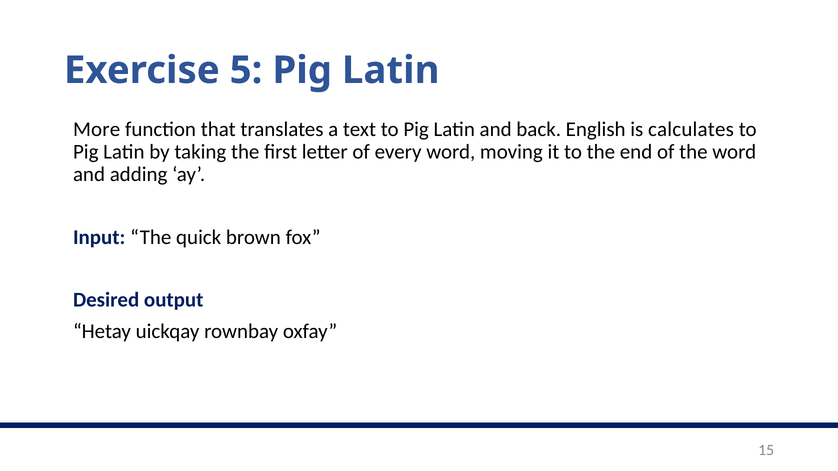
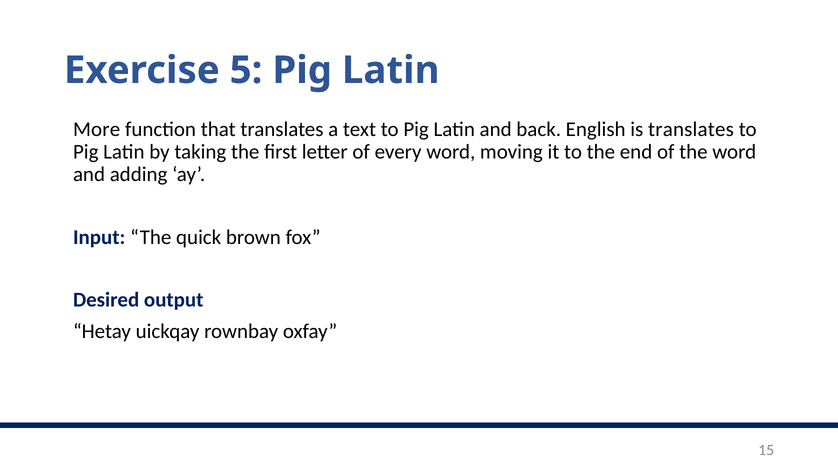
is calculates: calculates -> translates
